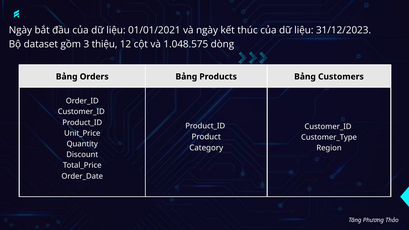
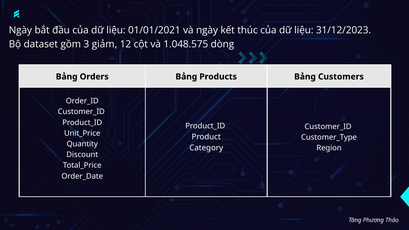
thiệu: thiệu -> giảm
